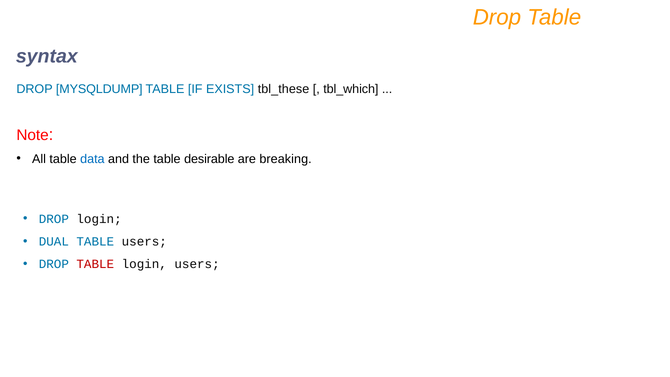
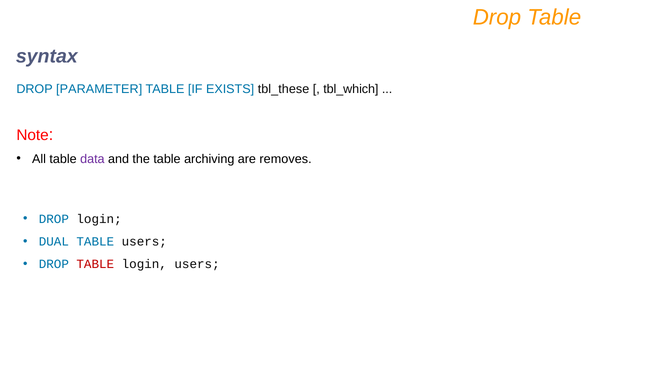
MYSQLDUMP: MYSQLDUMP -> PARAMETER
data colour: blue -> purple
desirable: desirable -> archiving
breaking: breaking -> removes
